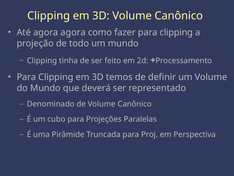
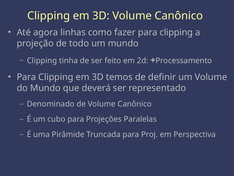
agora agora: agora -> linhas
